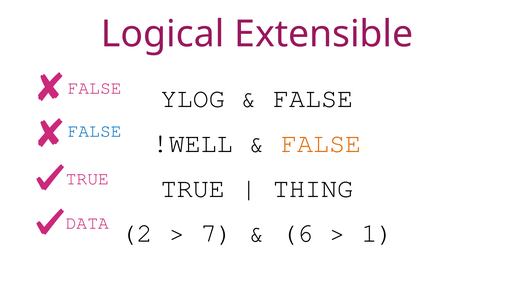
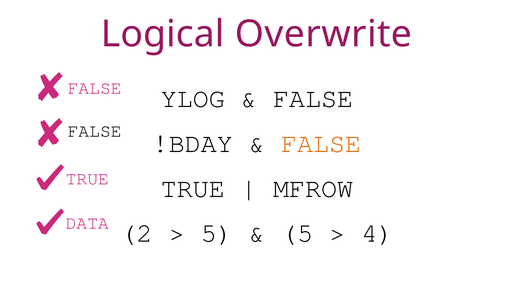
Extensible: Extensible -> Overwrite
FALSE at (95, 131) colour: blue -> black
!WELL: !WELL -> !BDAY
THING: THING -> MFROW
7 at (217, 233): 7 -> 5
6 at (297, 233): 6 -> 5
1: 1 -> 4
